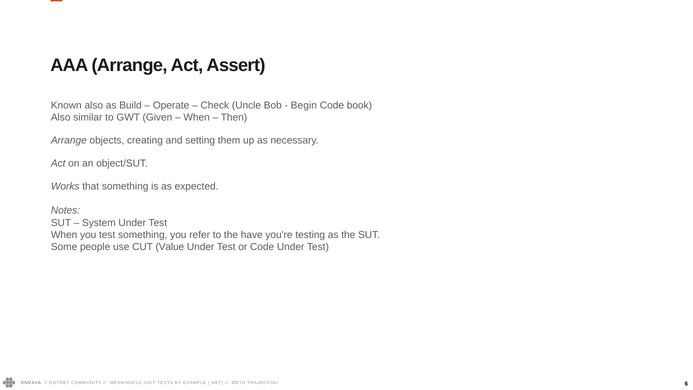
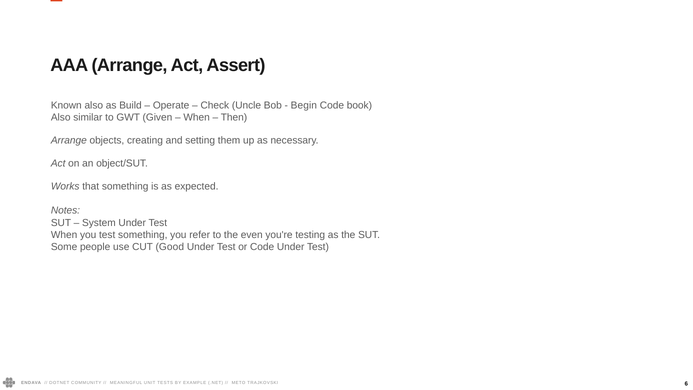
have: have -> even
Value: Value -> Good
